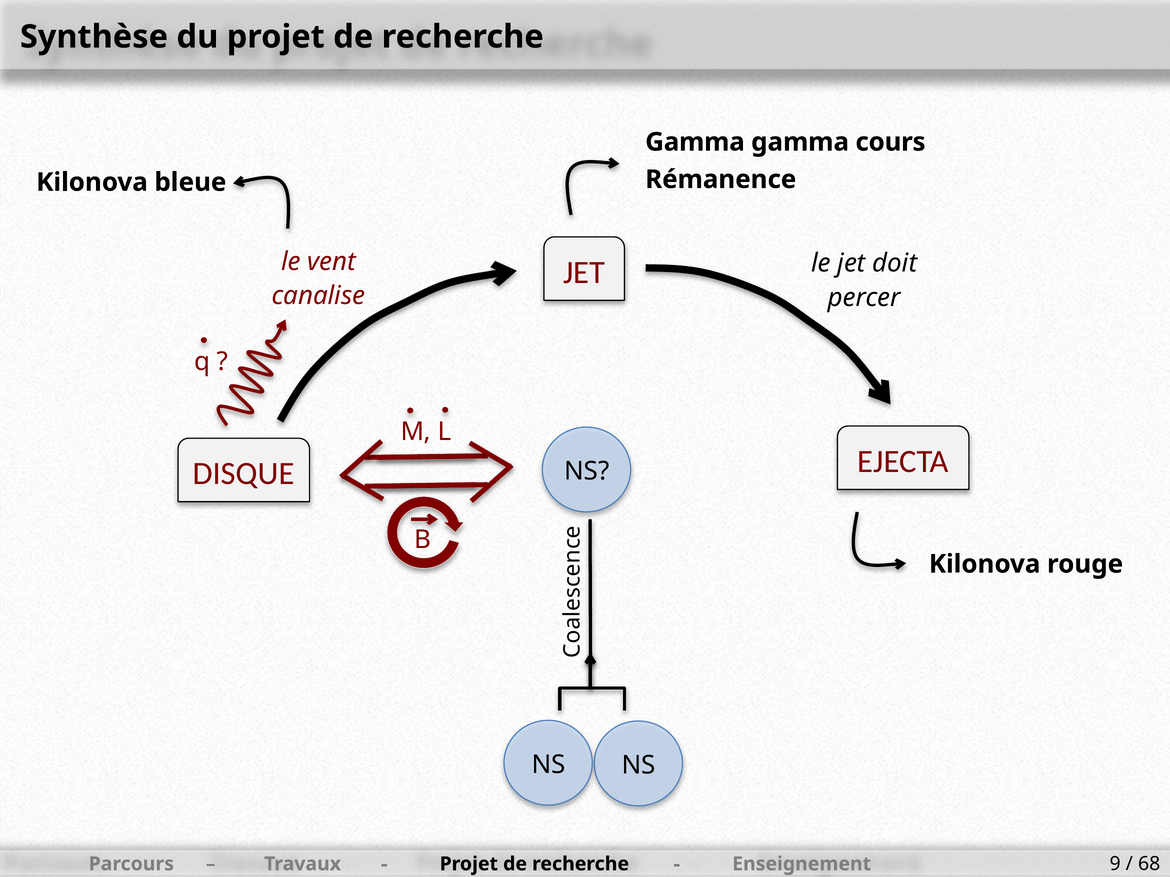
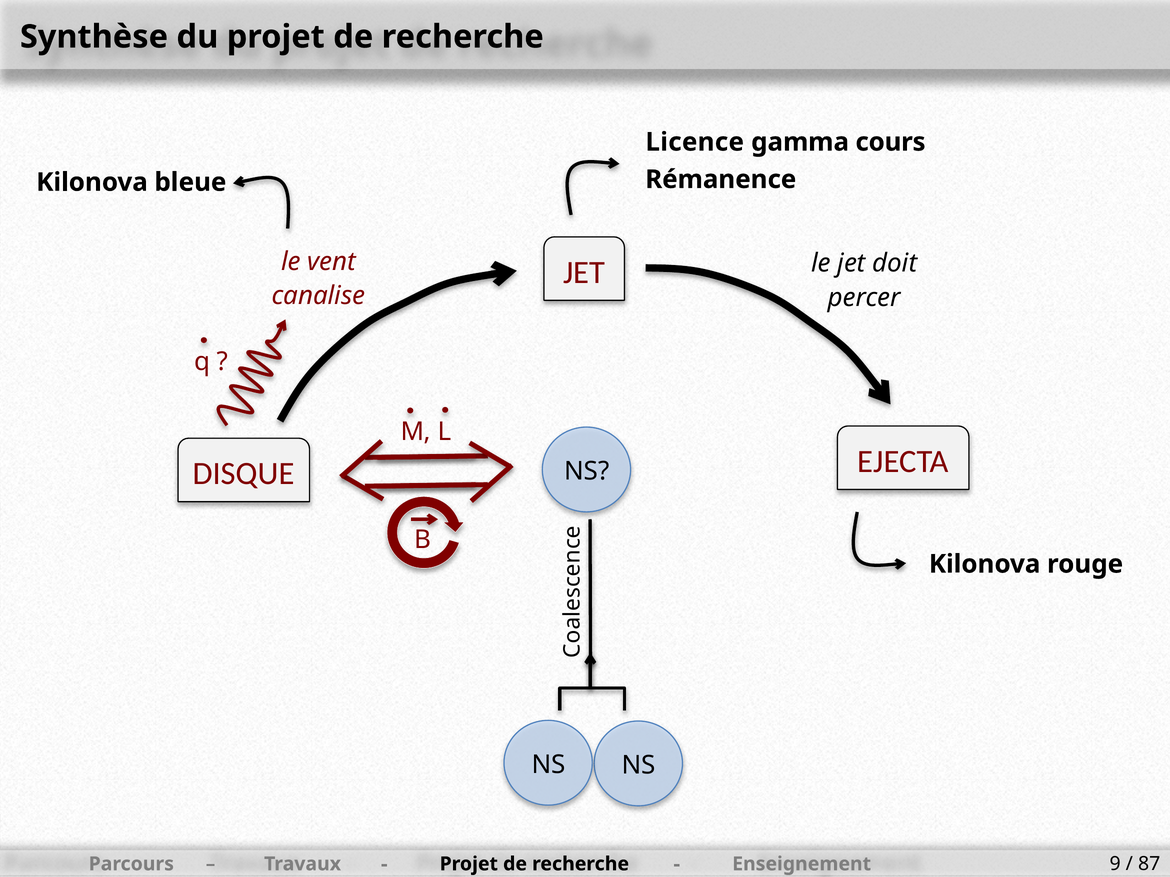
Gamma at (695, 142): Gamma -> Licence
68: 68 -> 87
